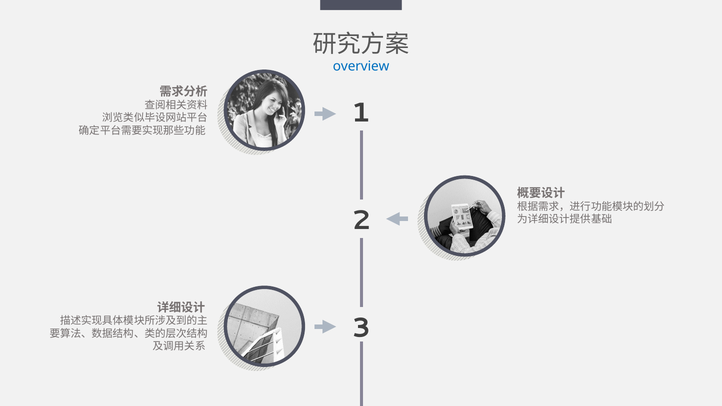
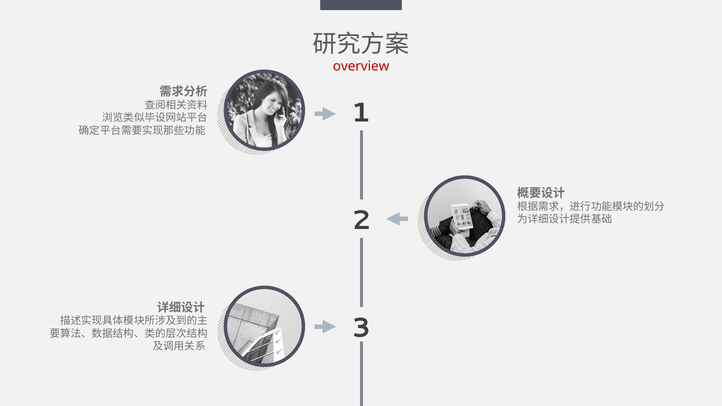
overview colour: blue -> red
